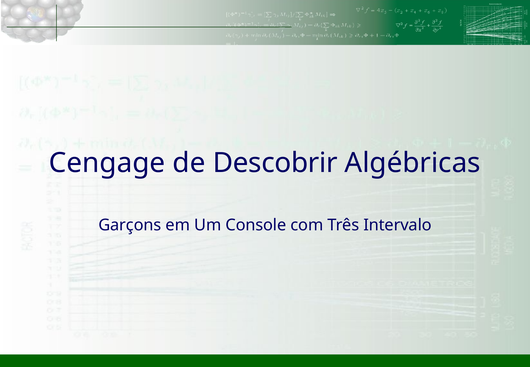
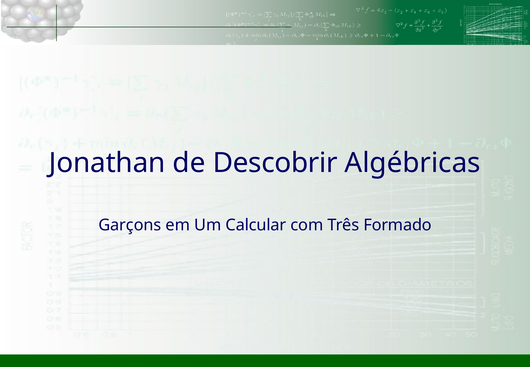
Cengage: Cengage -> Jonathan
Console: Console -> Calcular
Intervalo: Intervalo -> Formado
